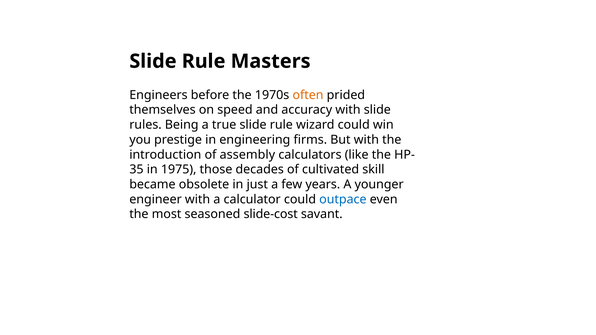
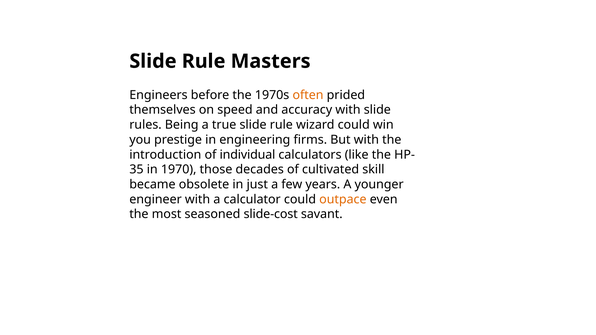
assembly: assembly -> individual
1975: 1975 -> 1970
outpace colour: blue -> orange
